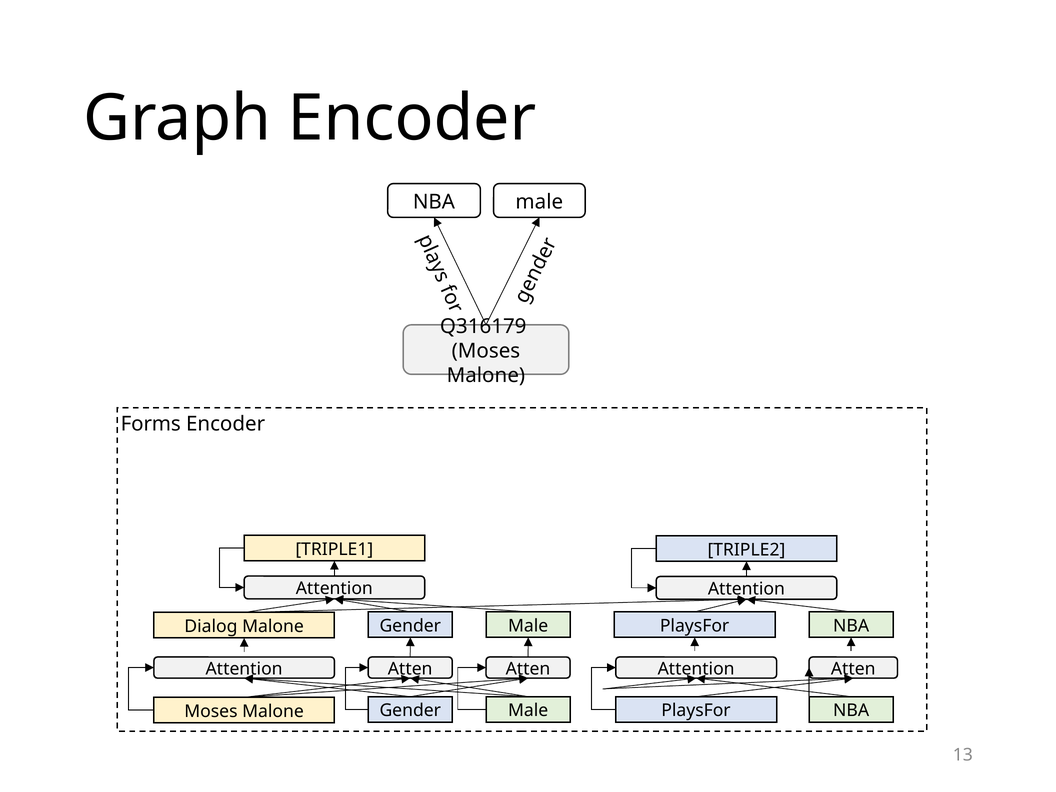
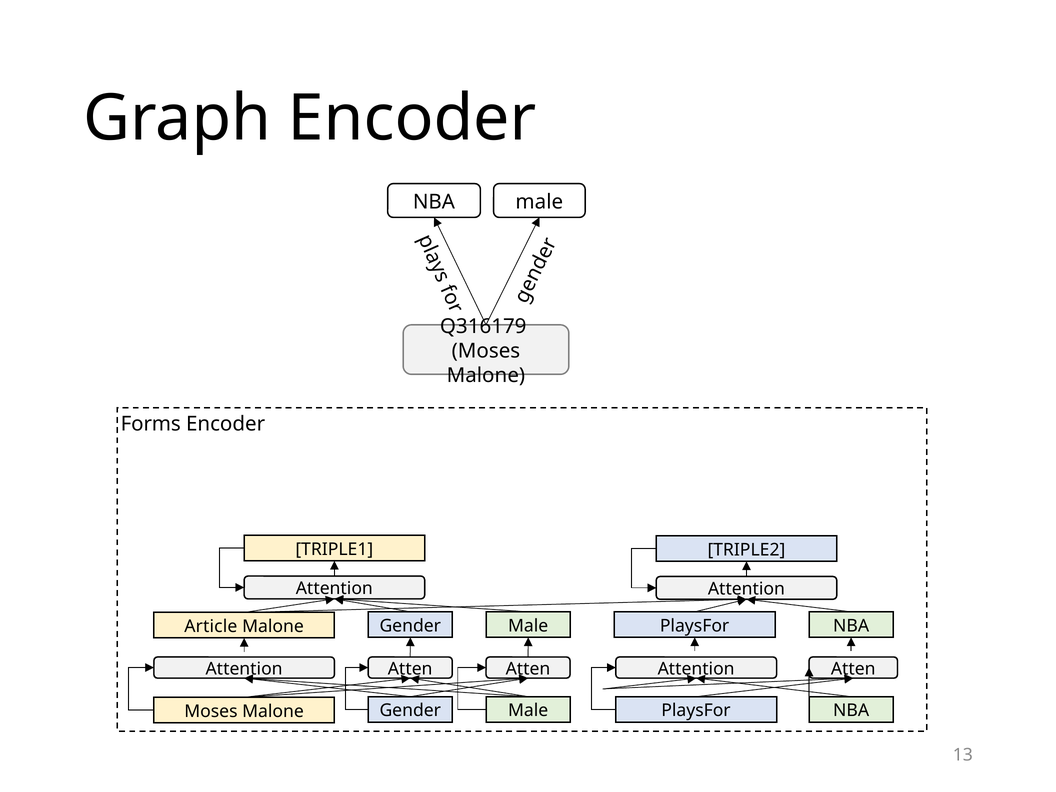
Dialog: Dialog -> Article
